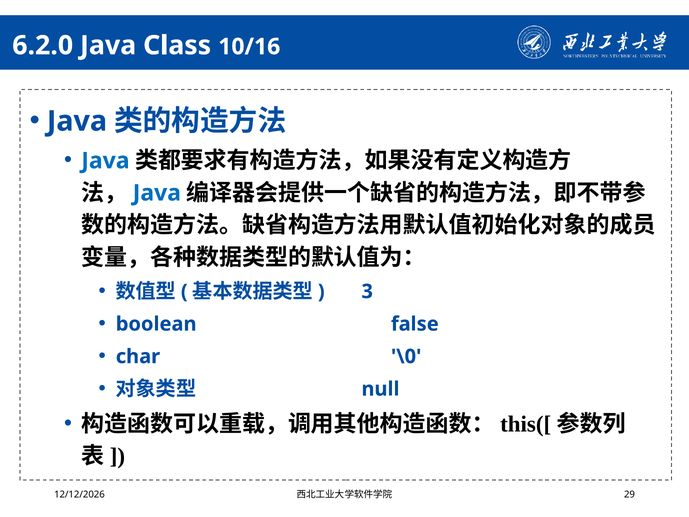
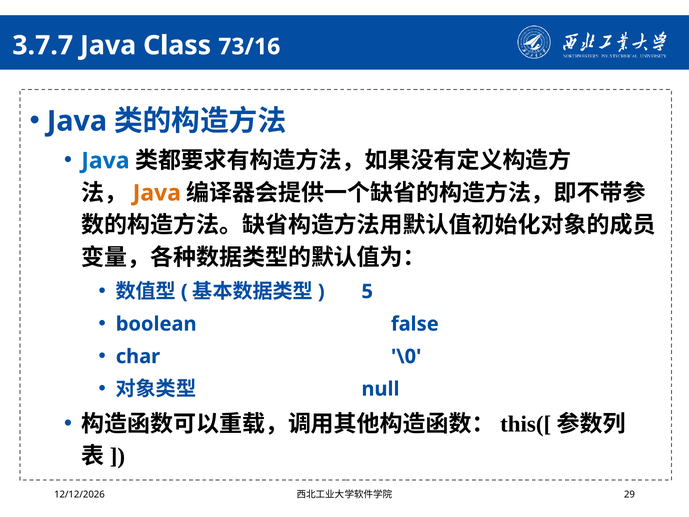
6.2.0: 6.2.0 -> 3.7.7
10/16: 10/16 -> 73/16
Java at (157, 193) colour: blue -> orange
3: 3 -> 5
